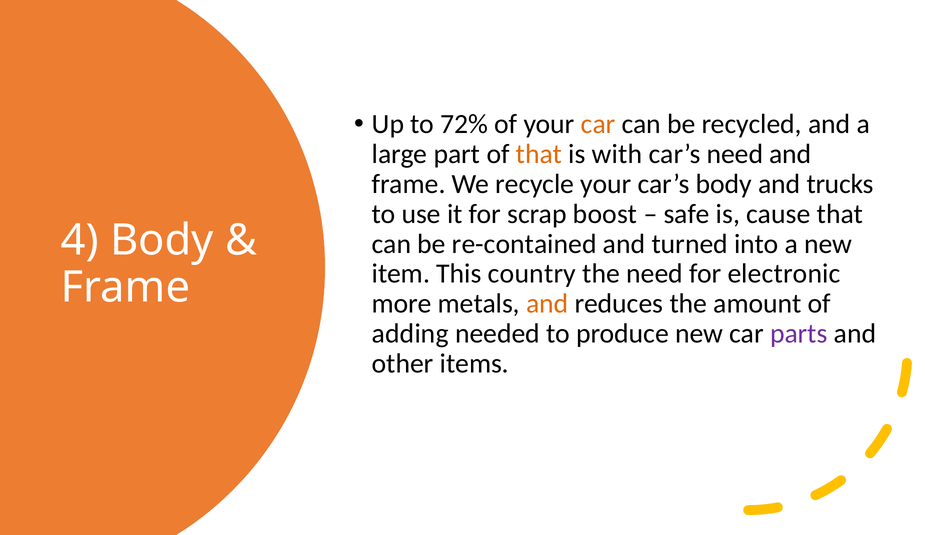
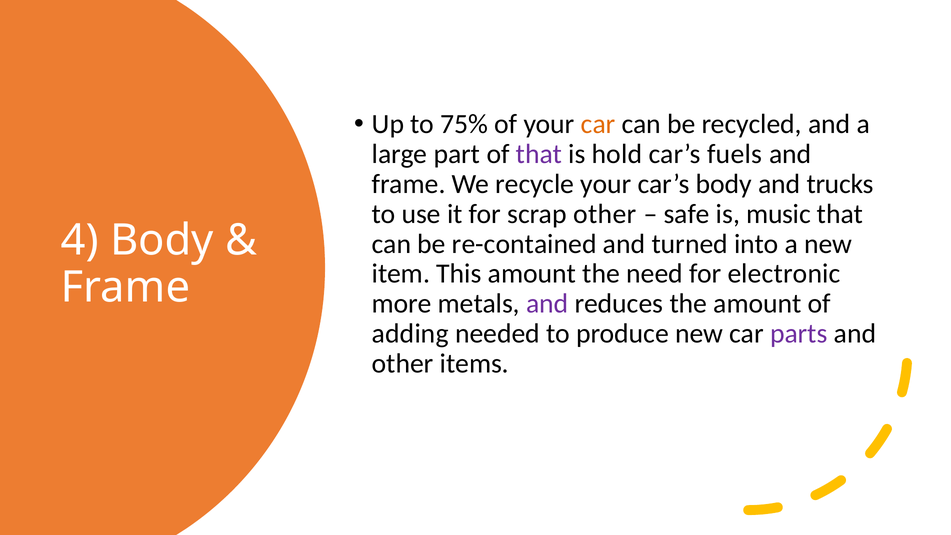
72%: 72% -> 75%
that at (539, 154) colour: orange -> purple
with: with -> hold
car’s need: need -> fuels
scrap boost: boost -> other
cause: cause -> music
This country: country -> amount
and at (547, 304) colour: orange -> purple
